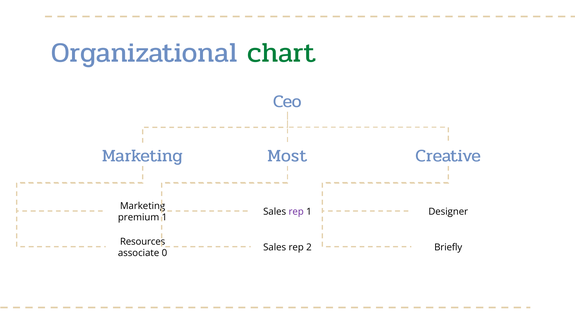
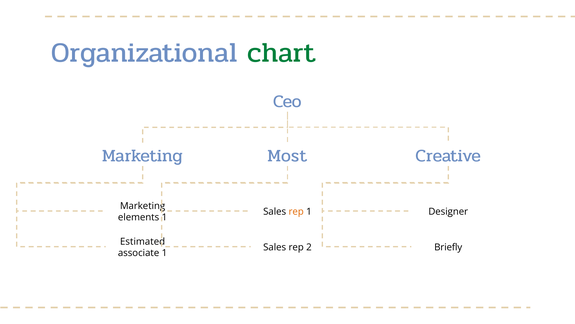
rep at (296, 211) colour: purple -> orange
premium: premium -> elements
Resources: Resources -> Estimated
associate 0: 0 -> 1
